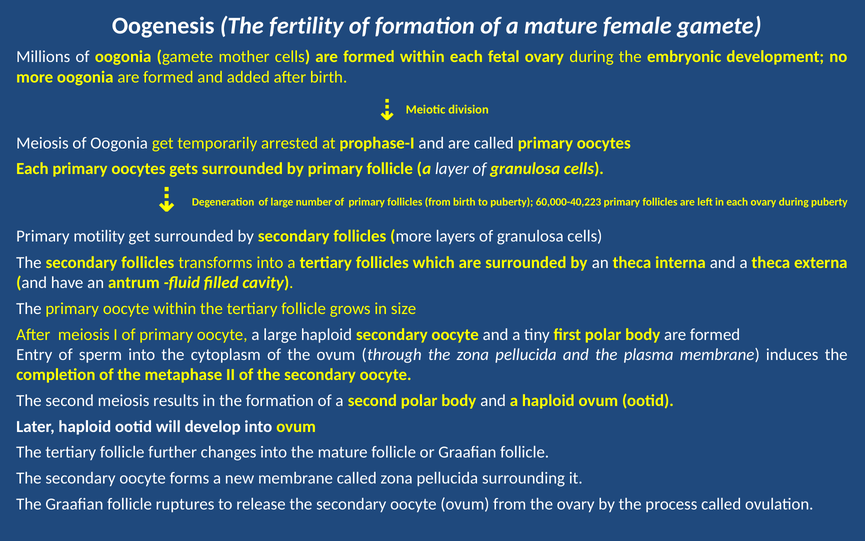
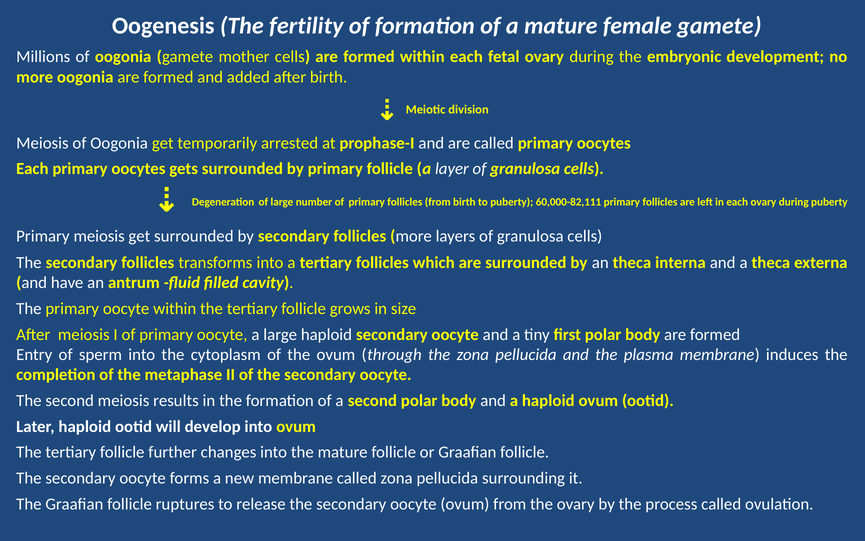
60,000-40,223: 60,000-40,223 -> 60,000-82,111
Primary motility: motility -> meiosis
